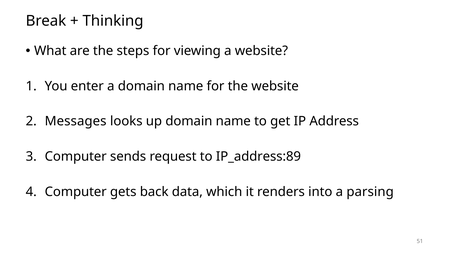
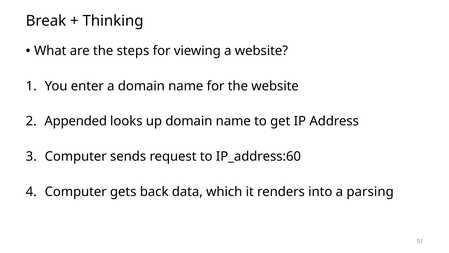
Messages: Messages -> Appended
IP_address:89: IP_address:89 -> IP_address:60
